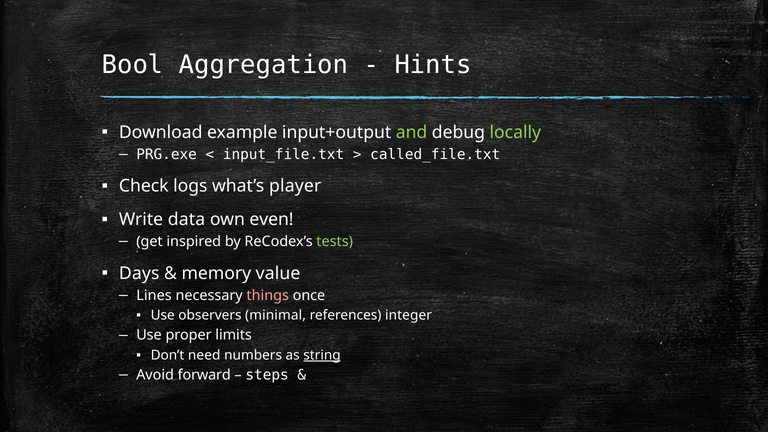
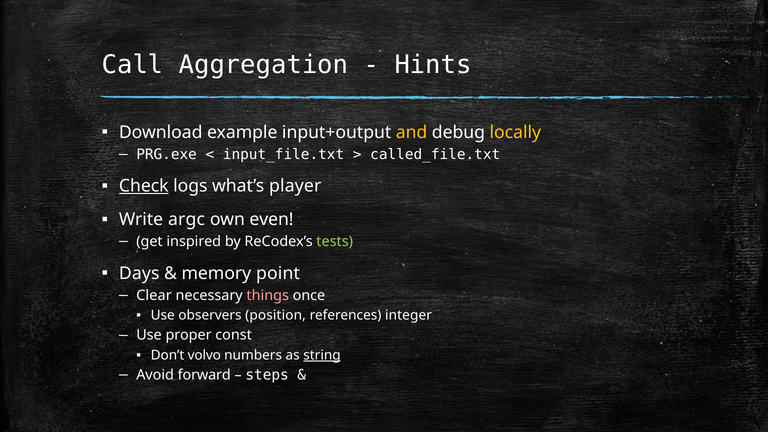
Bool: Bool -> Call
and colour: light green -> yellow
locally colour: light green -> yellow
Check underline: none -> present
data: data -> argc
value: value -> point
Lines: Lines -> Clear
minimal: minimal -> position
limits: limits -> const
need: need -> volvo
